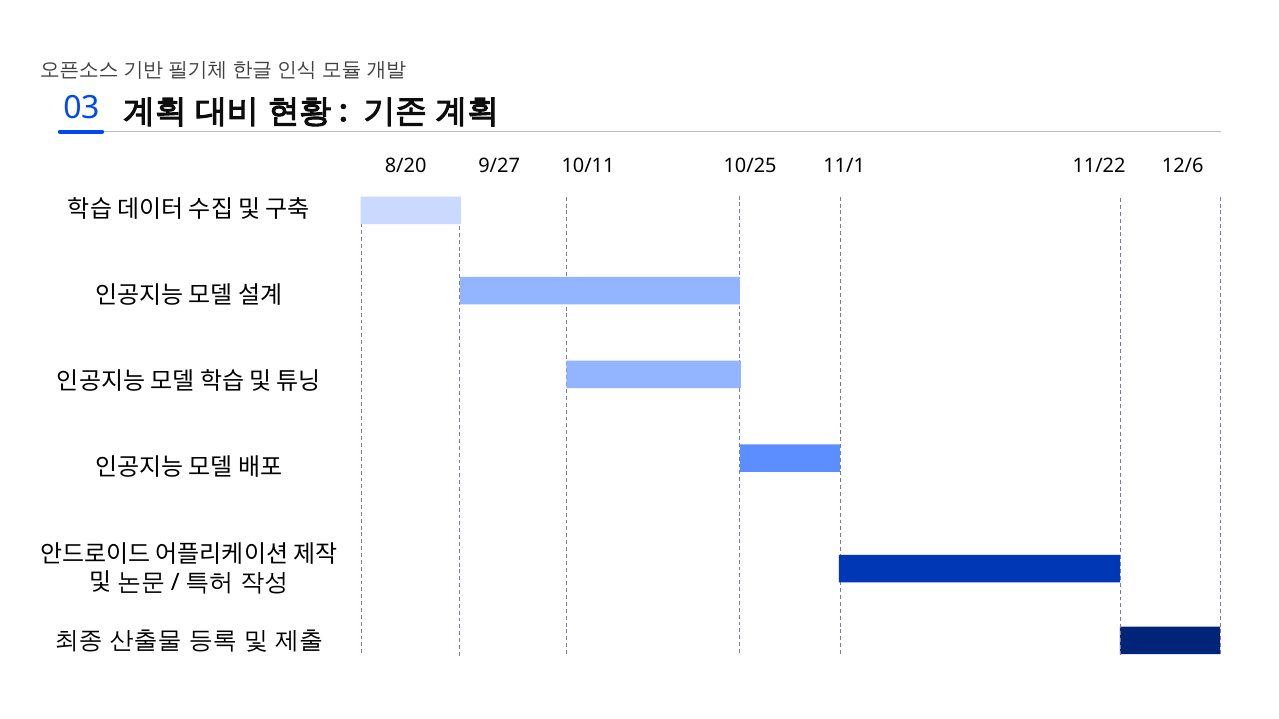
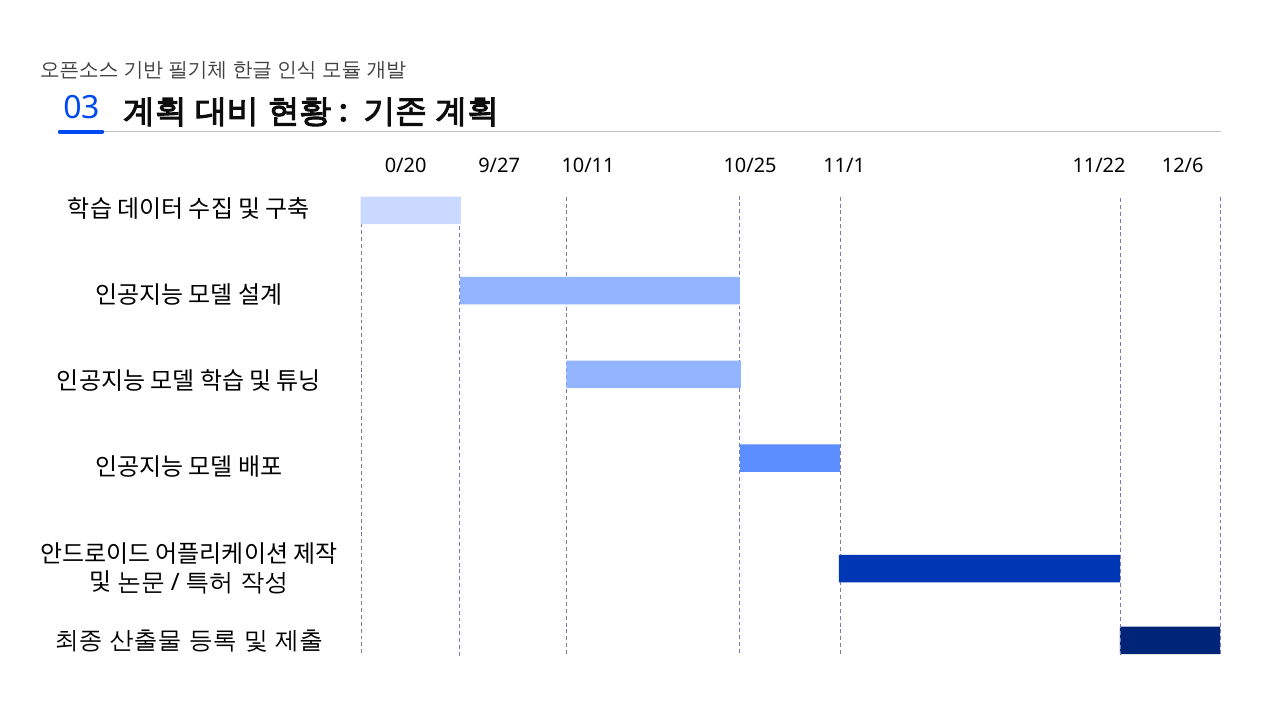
8/20: 8/20 -> 0/20
